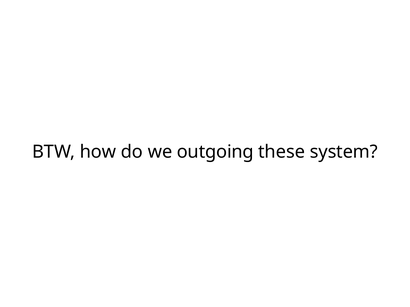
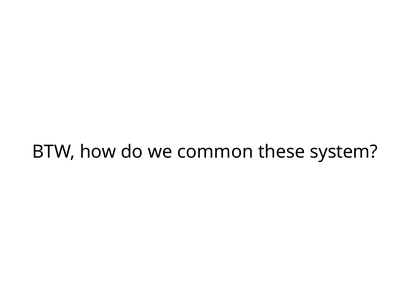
outgoing: outgoing -> common
